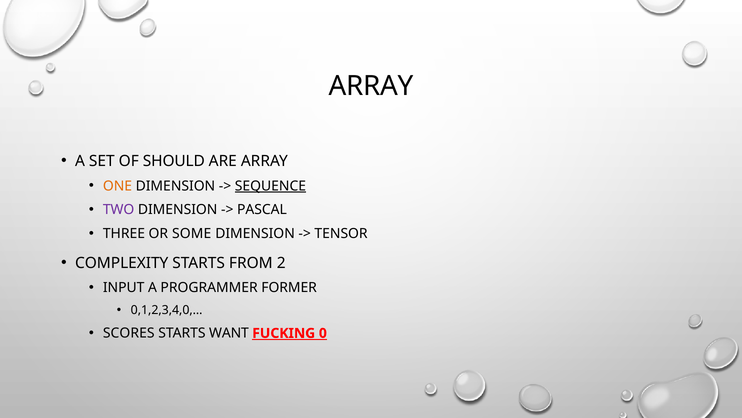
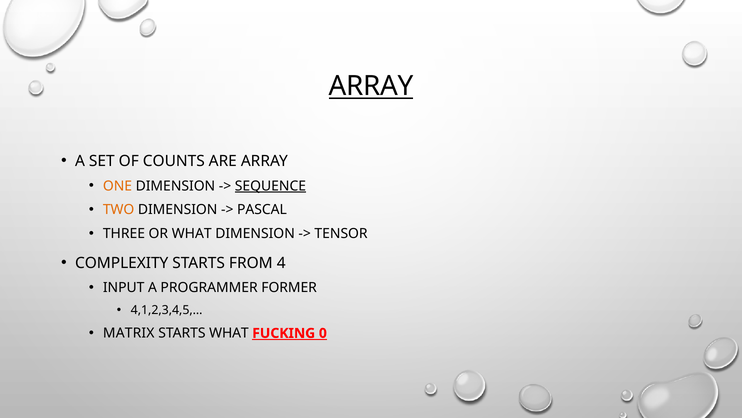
ARRAY at (371, 86) underline: none -> present
SHOULD: SHOULD -> COUNTS
TWO colour: purple -> orange
OR SOME: SOME -> WHAT
2: 2 -> 4
0,1,2,3,4,0,…: 0,1,2,3,4,0,… -> 4,1,2,3,4,5,…
SCORES: SCORES -> MATRIX
STARTS WANT: WANT -> WHAT
